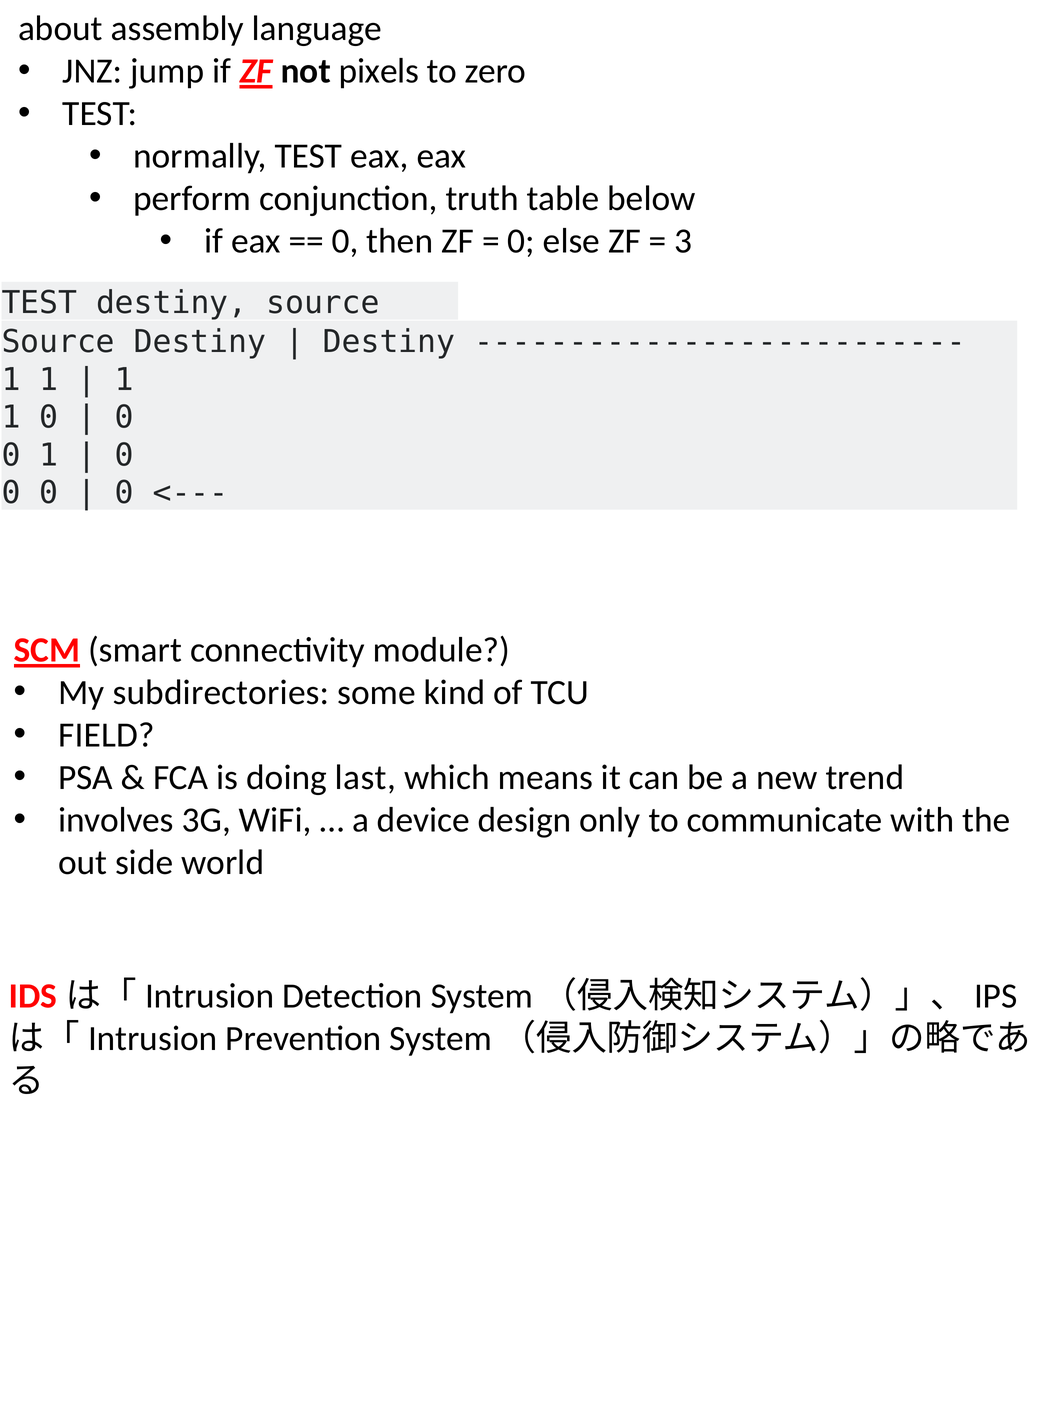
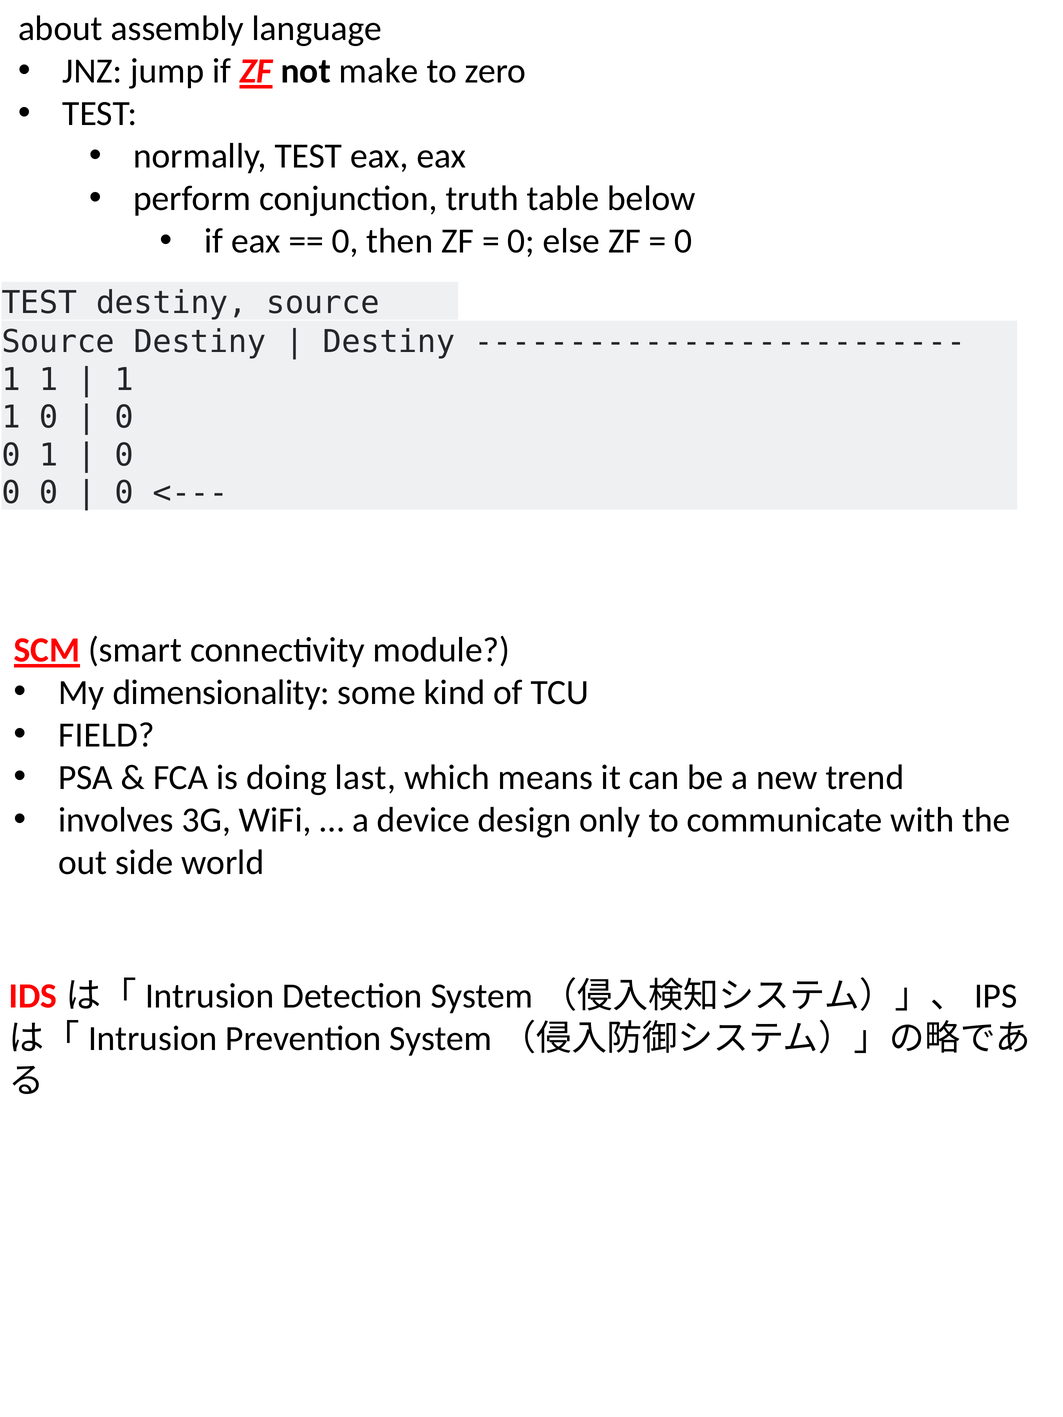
pixels: pixels -> make
3 at (683, 241): 3 -> 0
subdirectories: subdirectories -> dimensionality
